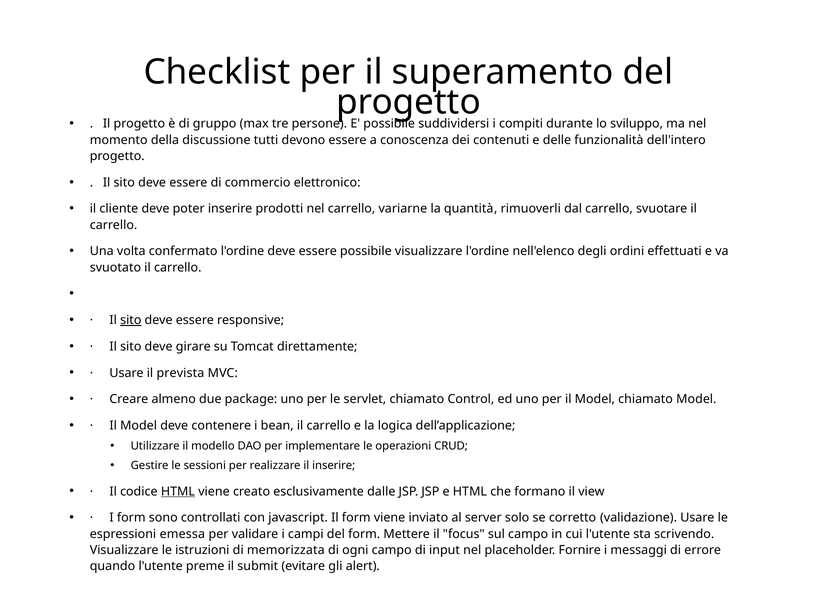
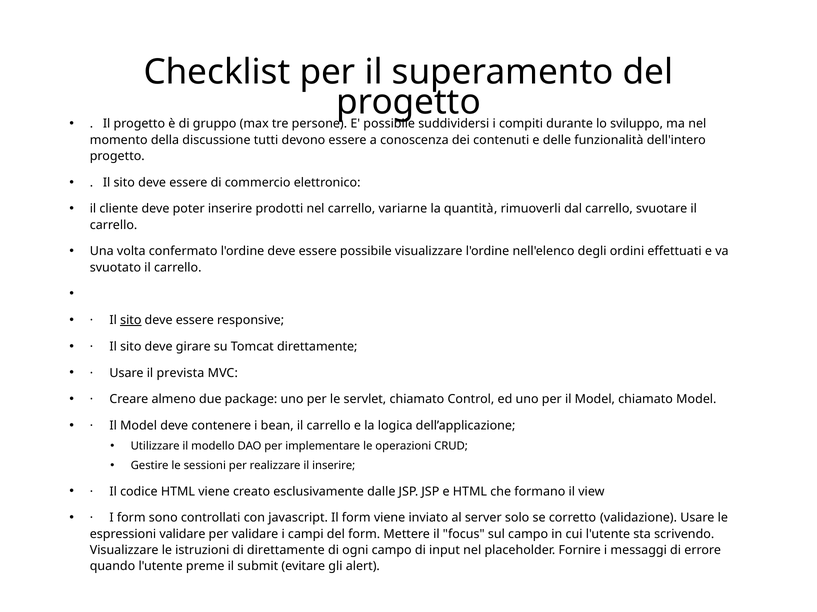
HTML at (178, 492) underline: present -> none
espressioni emessa: emessa -> validare
di memorizzata: memorizzata -> direttamente
